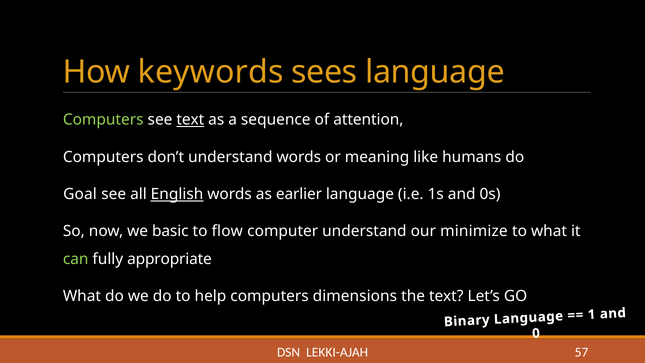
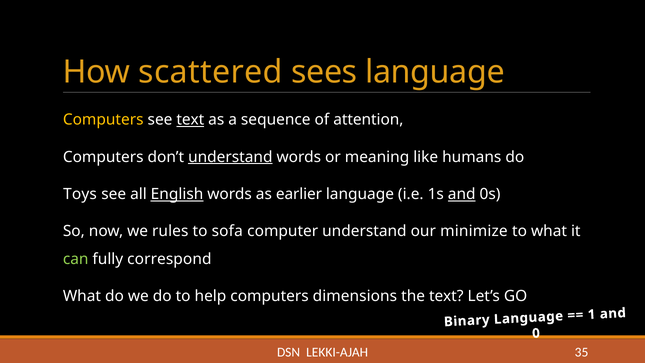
keywords: keywords -> scattered
Computers at (103, 120) colour: light green -> yellow
understand at (230, 157) underline: none -> present
Goal: Goal -> Toys
and at (462, 194) underline: none -> present
basic: basic -> rules
flow: flow -> sofa
appropriate: appropriate -> correspond
57: 57 -> 35
